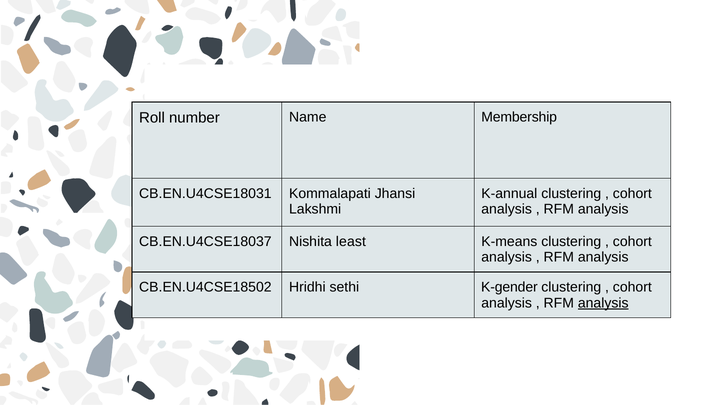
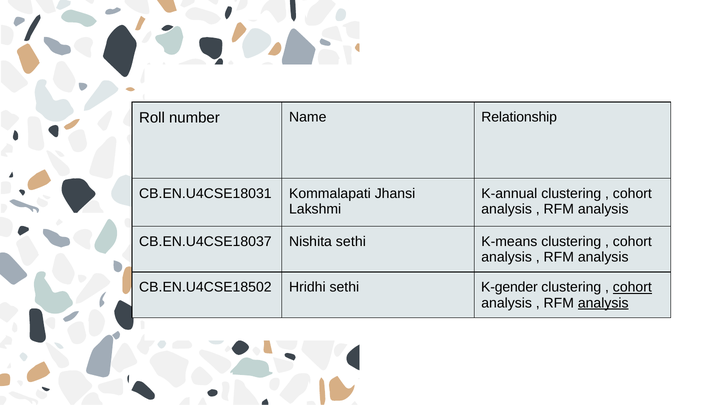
Membership: Membership -> Relationship
Nishita least: least -> sethi
cohort at (632, 287) underline: none -> present
